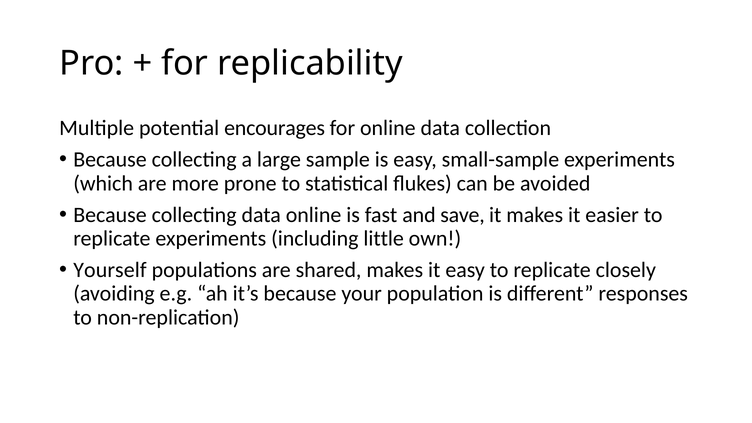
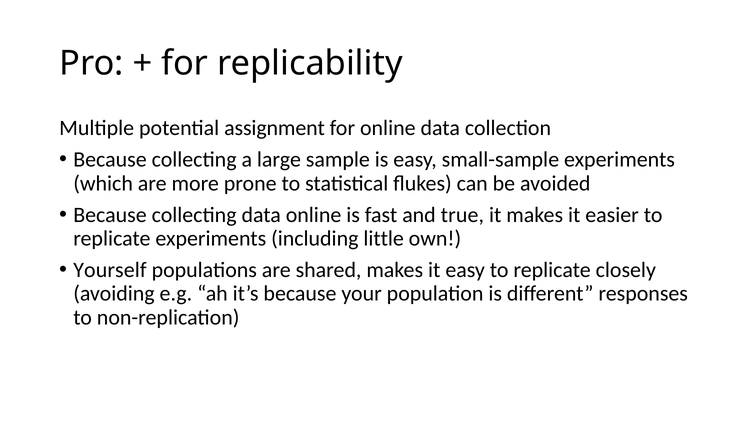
encourages: encourages -> assignment
save: save -> true
